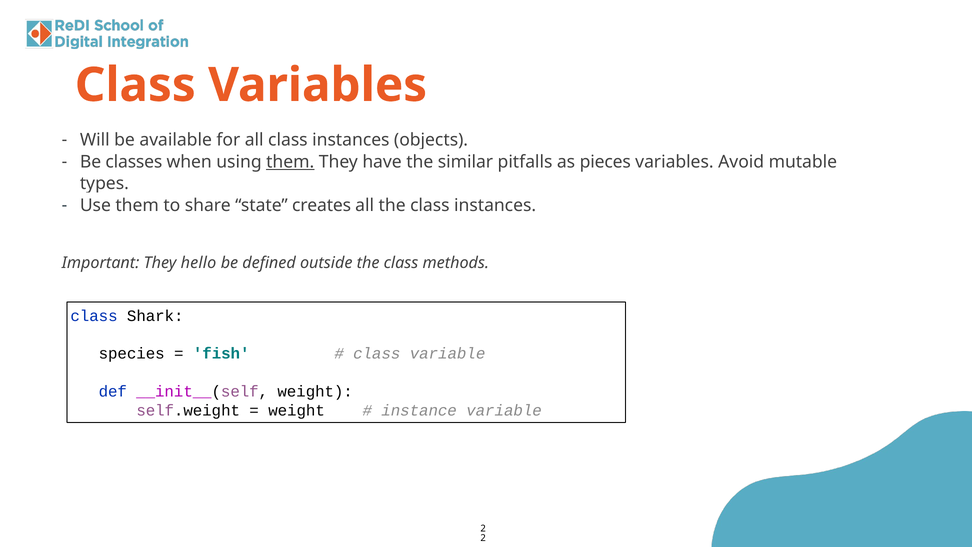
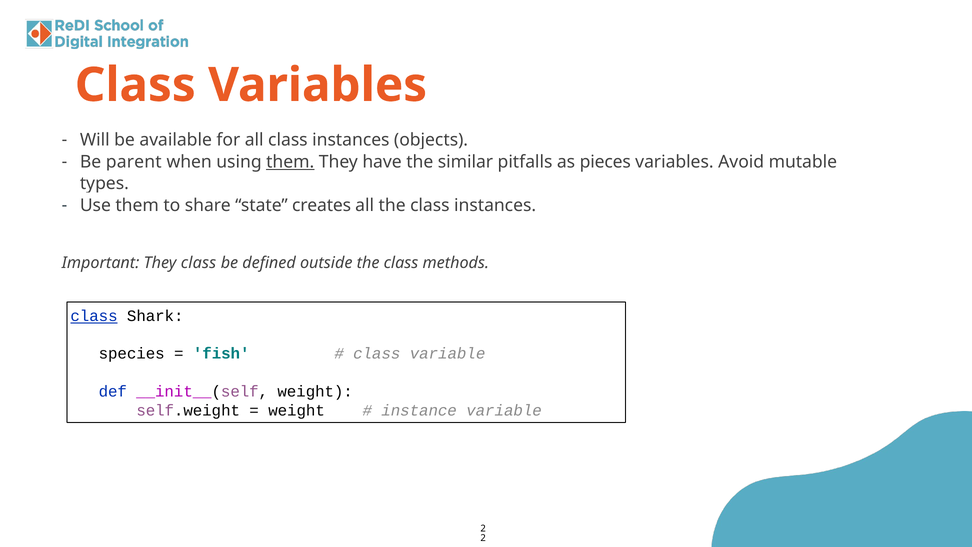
classes: classes -> parent
They hello: hello -> class
class at (94, 316) underline: none -> present
